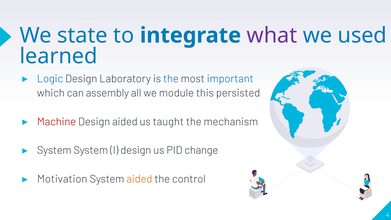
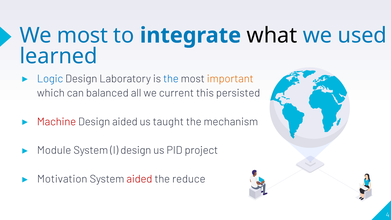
We state: state -> most
what colour: purple -> black
important colour: blue -> orange
assembly: assembly -> balanced
module: module -> current
System at (54, 150): System -> Module
change: change -> project
aided at (139, 179) colour: orange -> red
control: control -> reduce
